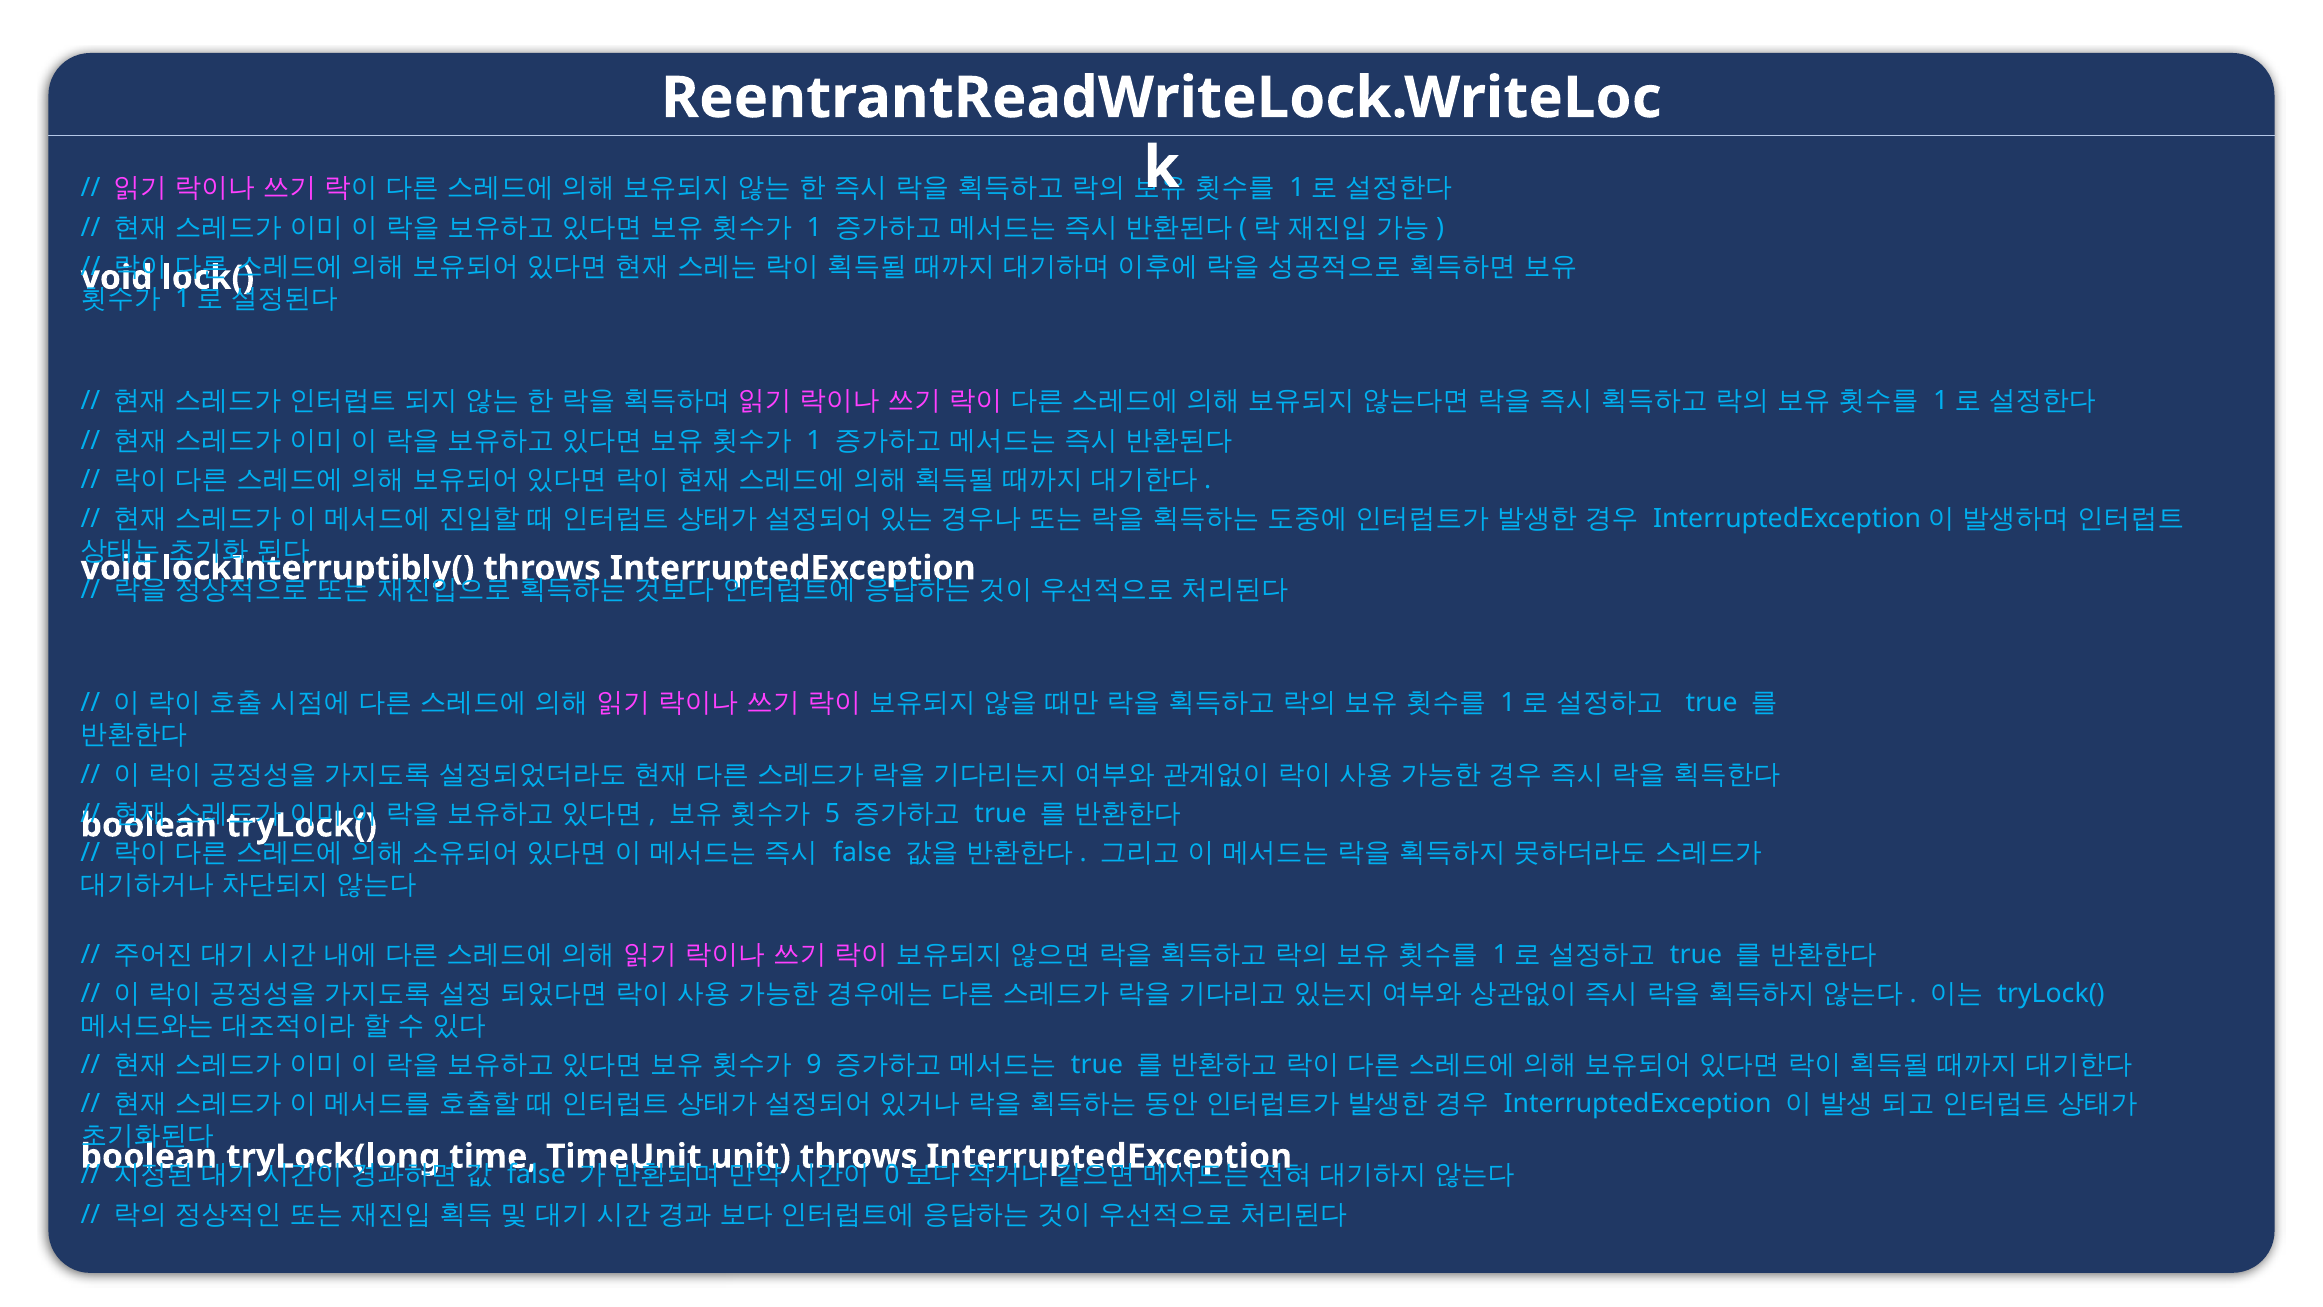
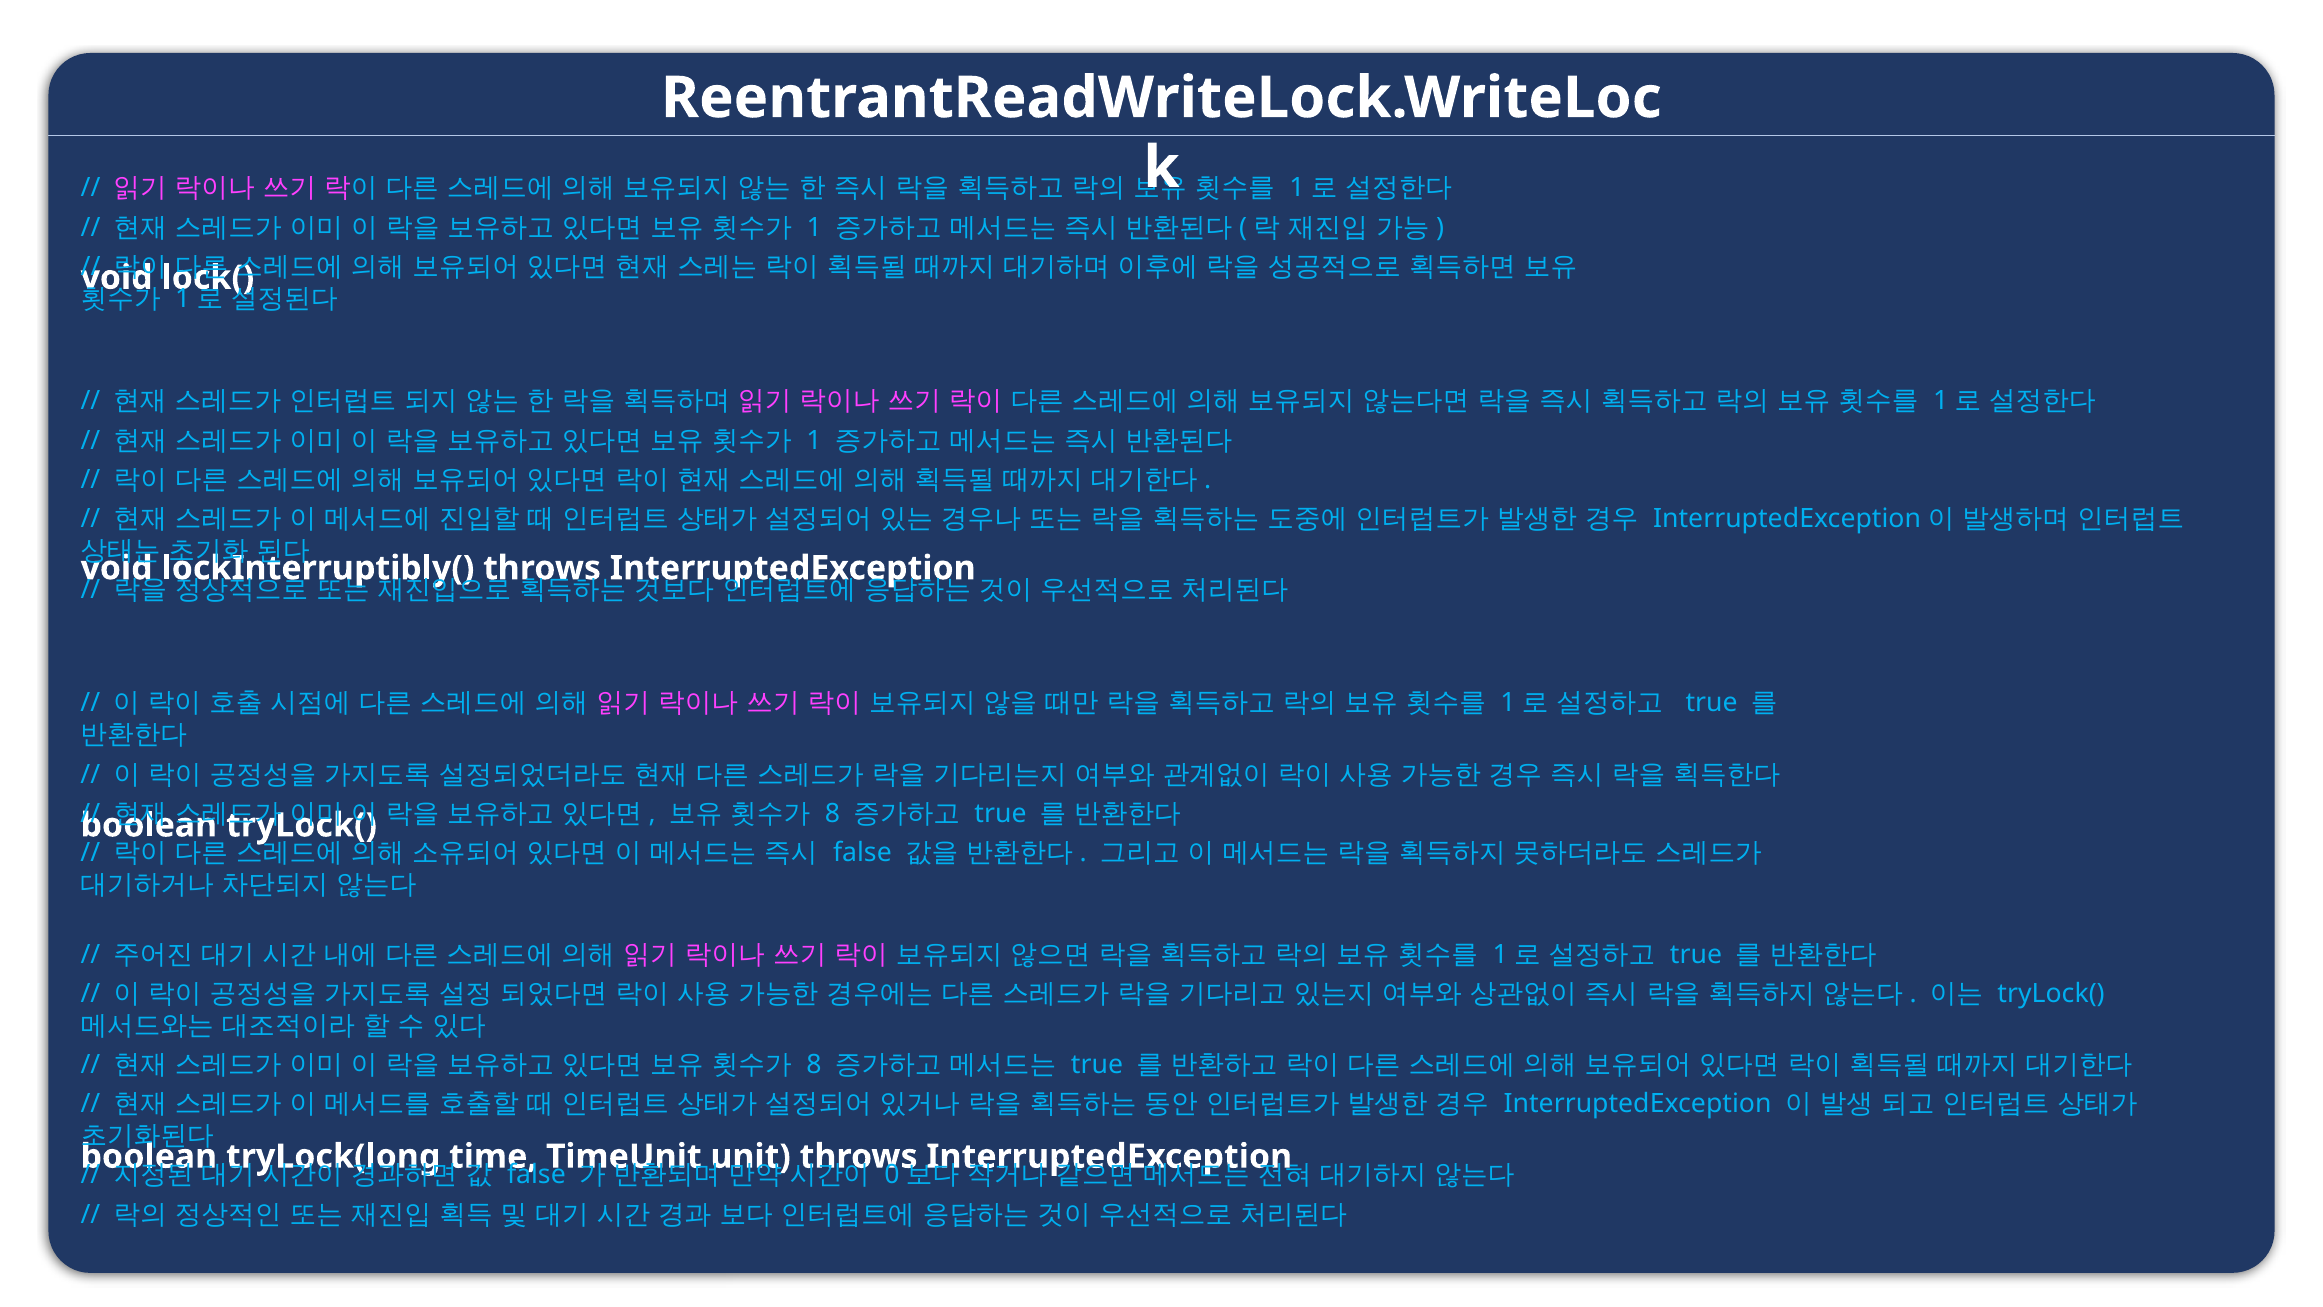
5 at (832, 813): 5 -> 8
9 at (814, 1064): 9 -> 8
